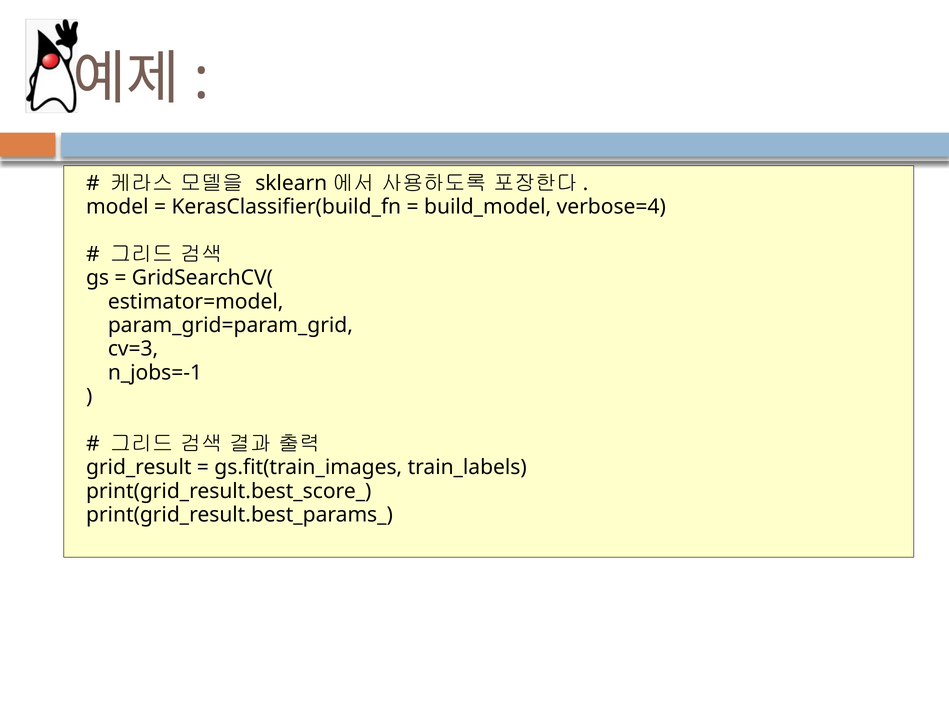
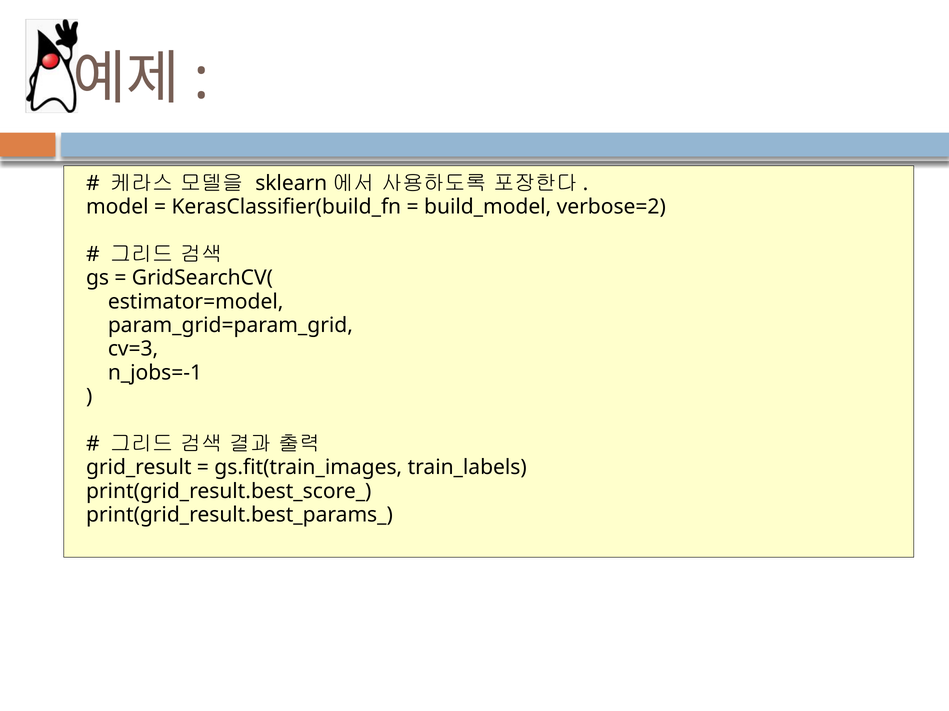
verbose=4: verbose=4 -> verbose=2
